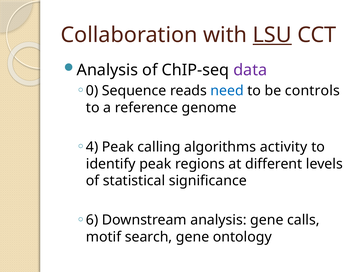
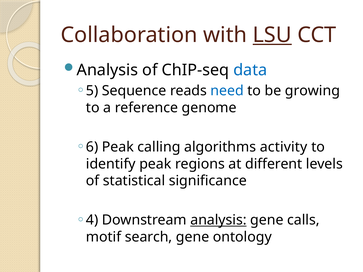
data colour: purple -> blue
0: 0 -> 5
controls: controls -> growing
4: 4 -> 6
6: 6 -> 4
analysis at (218, 220) underline: none -> present
